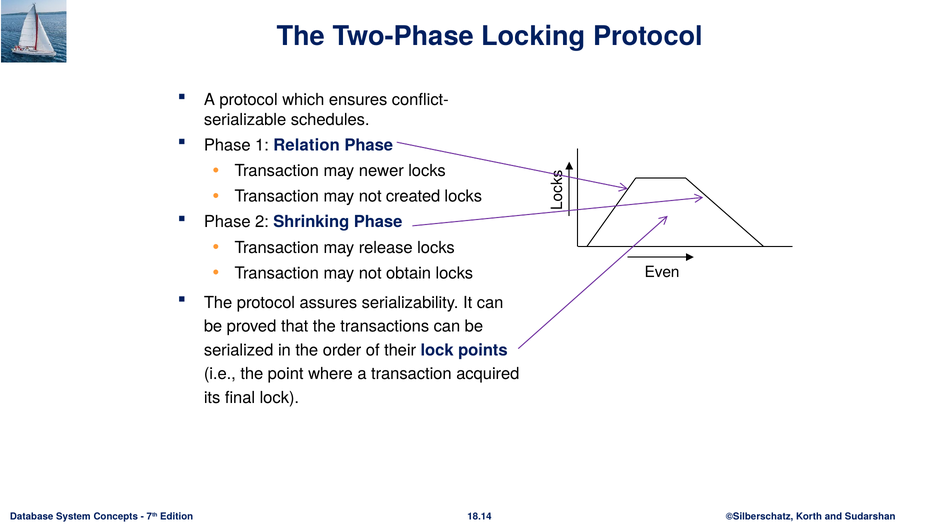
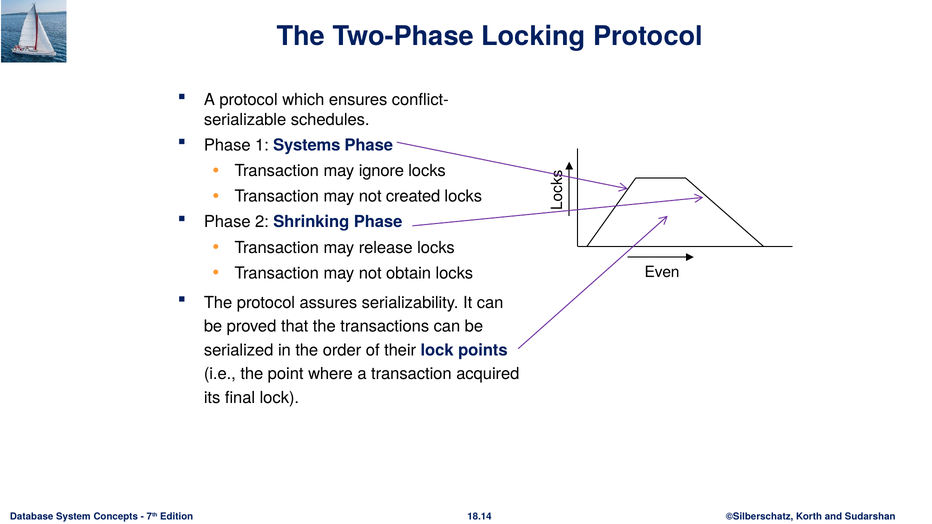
Relation: Relation -> Systems
newer: newer -> ignore
